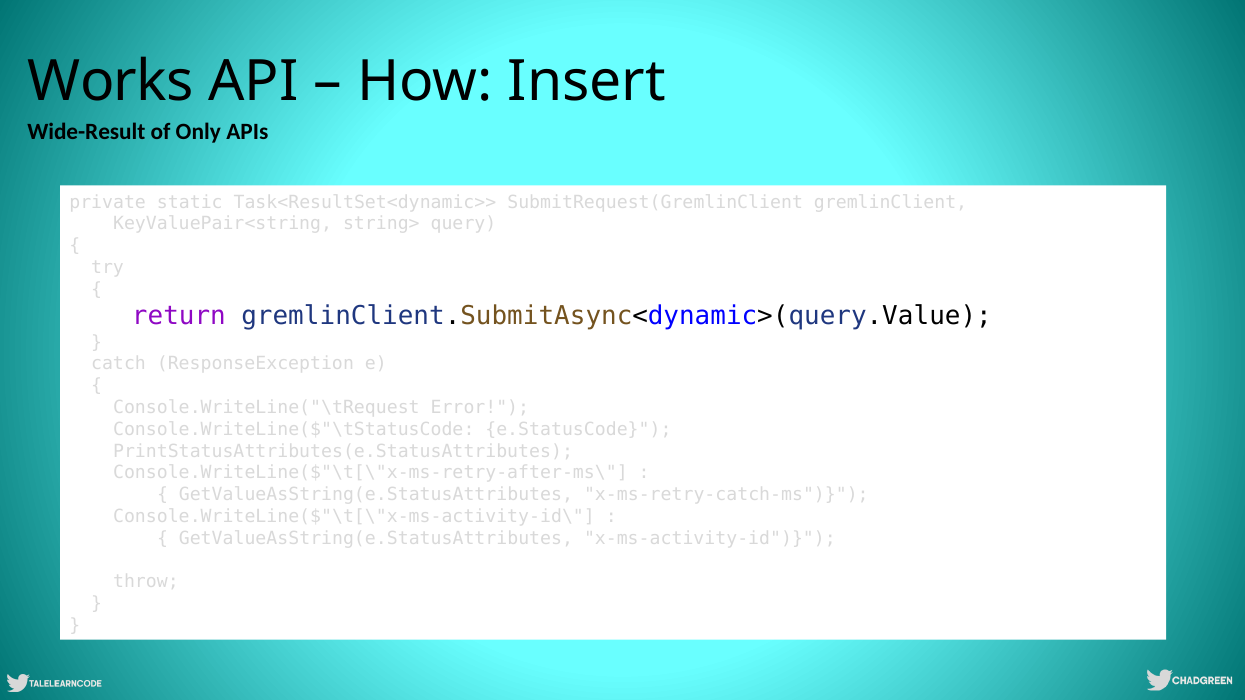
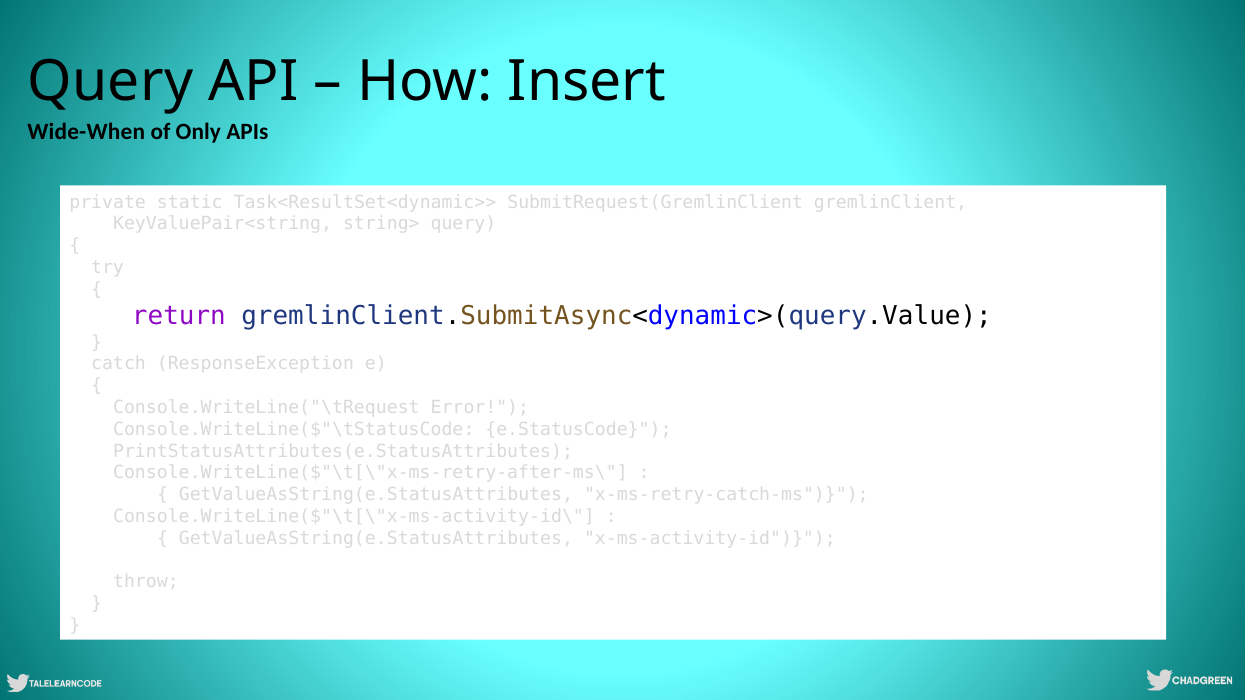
Works at (111, 81): Works -> Query
Wide-Result: Wide-Result -> Wide-When
